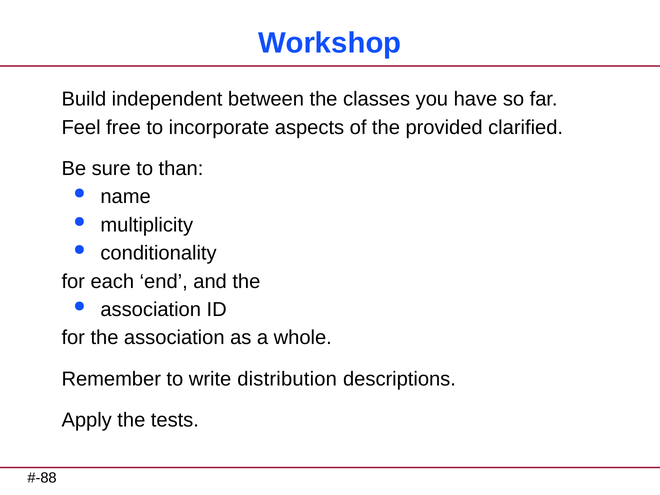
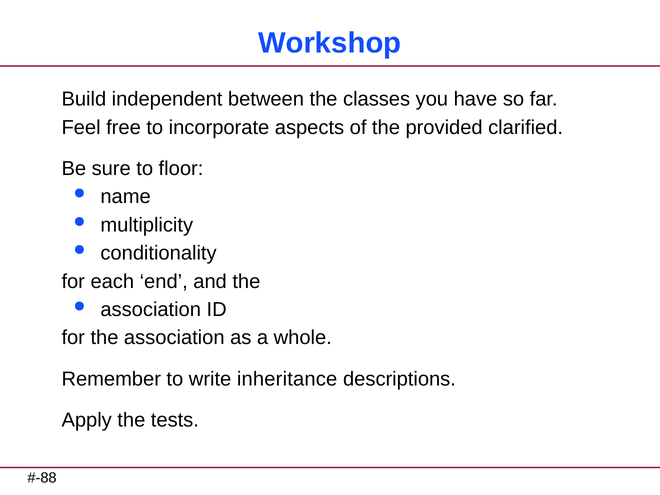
than: than -> floor
distribution: distribution -> inheritance
